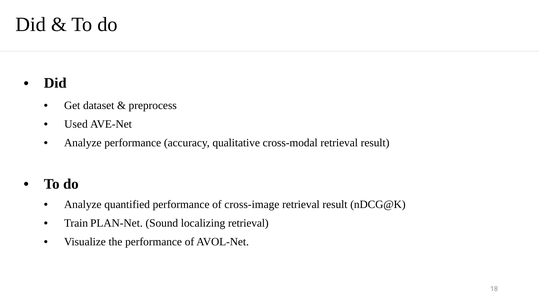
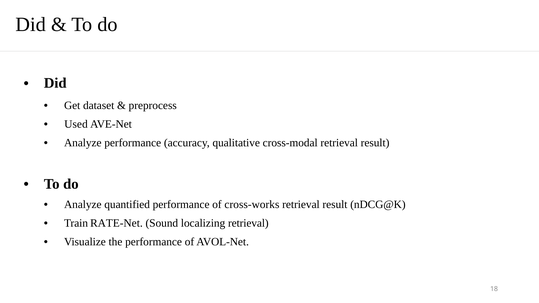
cross-image: cross-image -> cross-works
PLAN-Net: PLAN-Net -> RATE-Net
